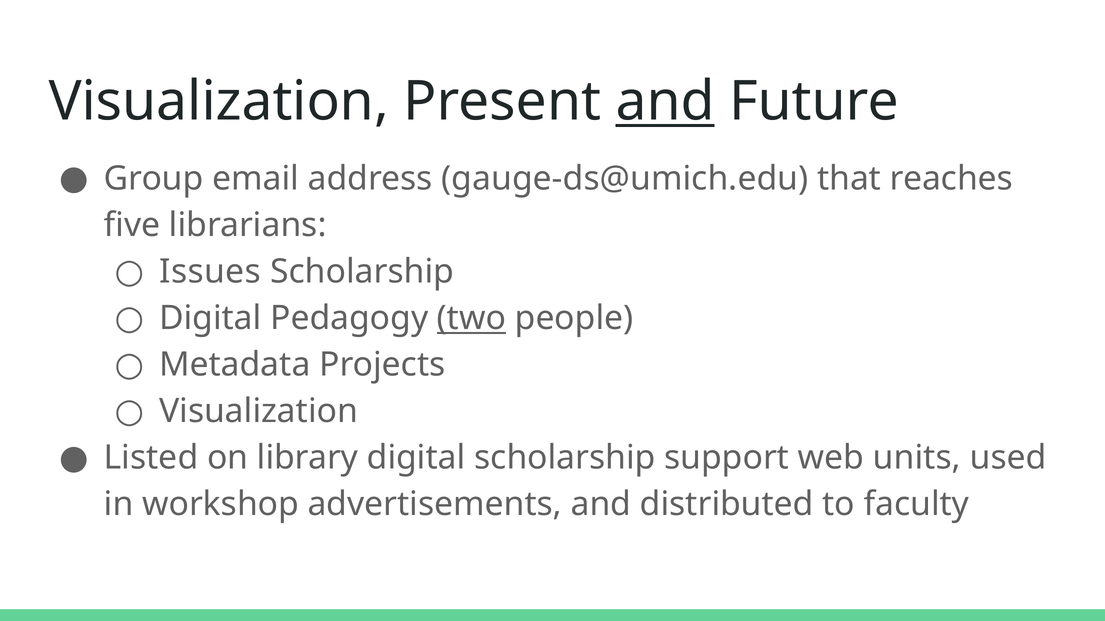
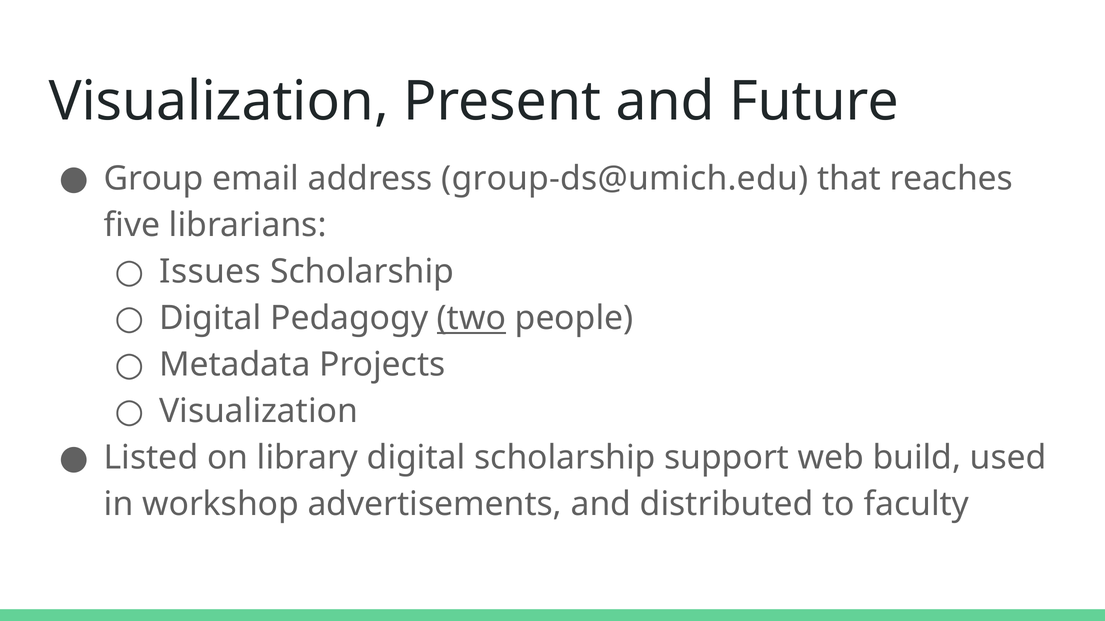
and at (665, 102) underline: present -> none
gauge-ds@umich.edu: gauge-ds@umich.edu -> group-ds@umich.edu
units: units -> build
